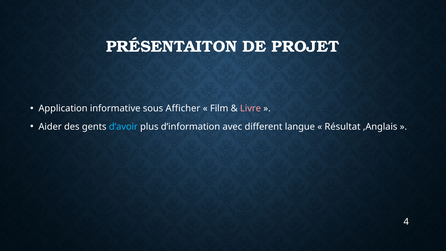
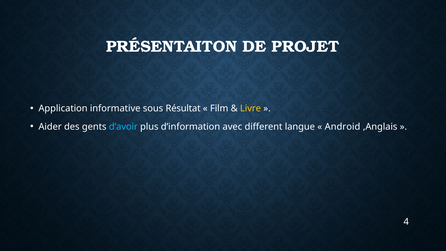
Afficher: Afficher -> Résultat
Livre colour: pink -> yellow
Résultat: Résultat -> Android
